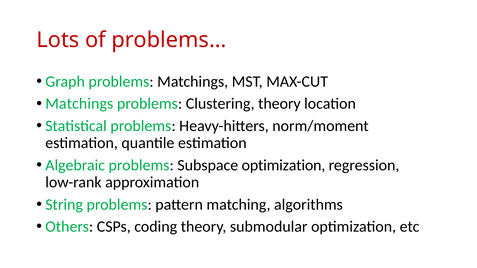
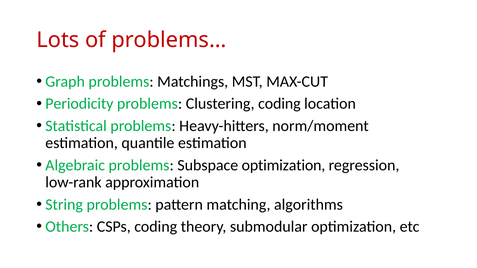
Matchings at (79, 104): Matchings -> Periodicity
Clustering theory: theory -> coding
